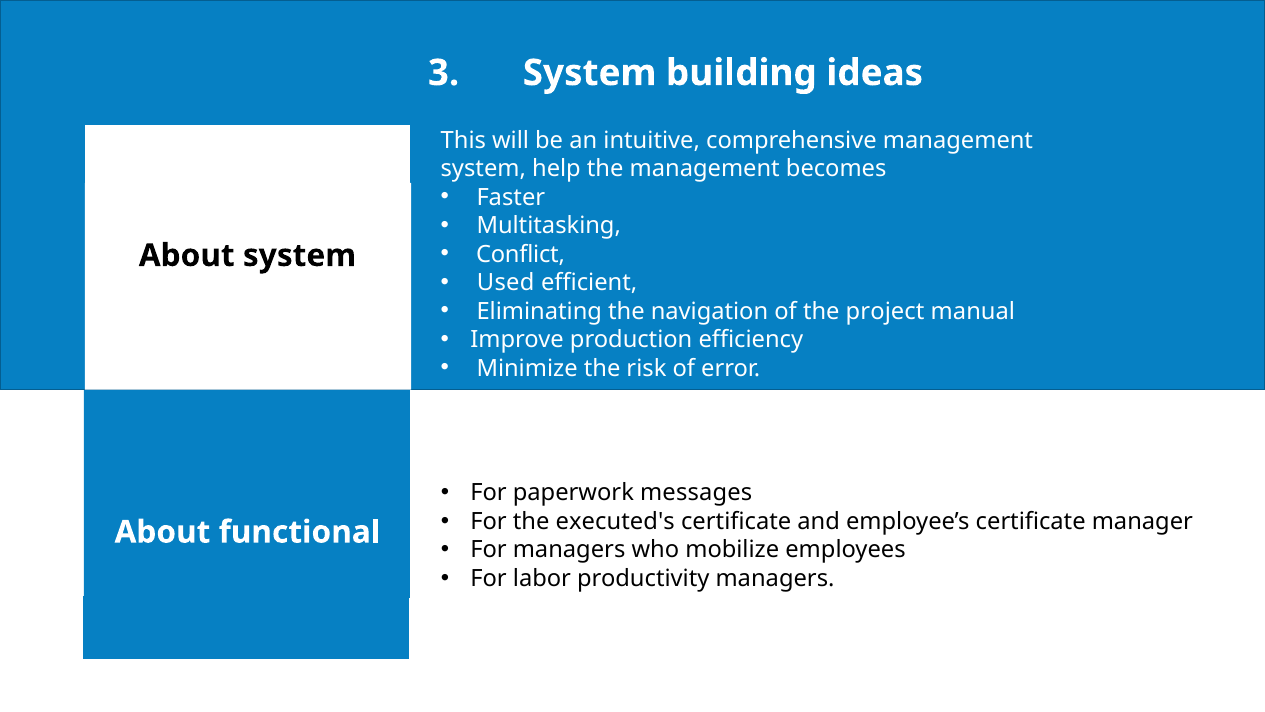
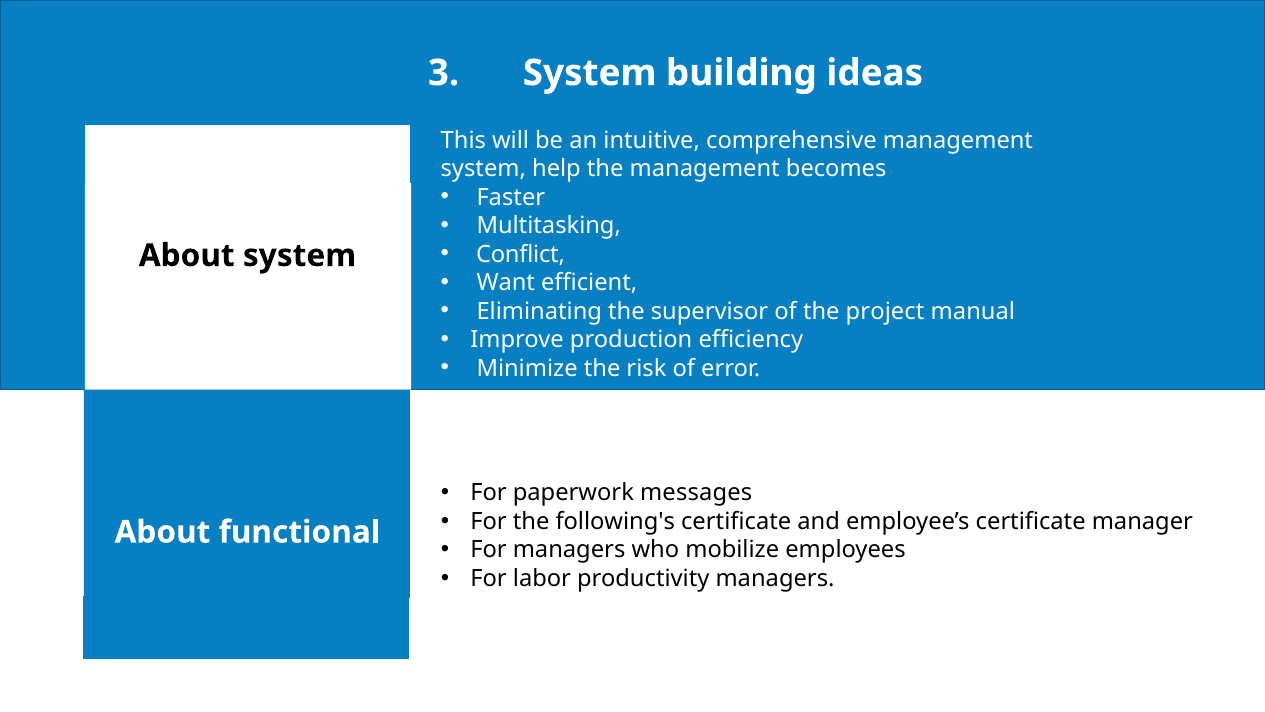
Used: Used -> Want
navigation: navigation -> supervisor
executed's: executed's -> following's
